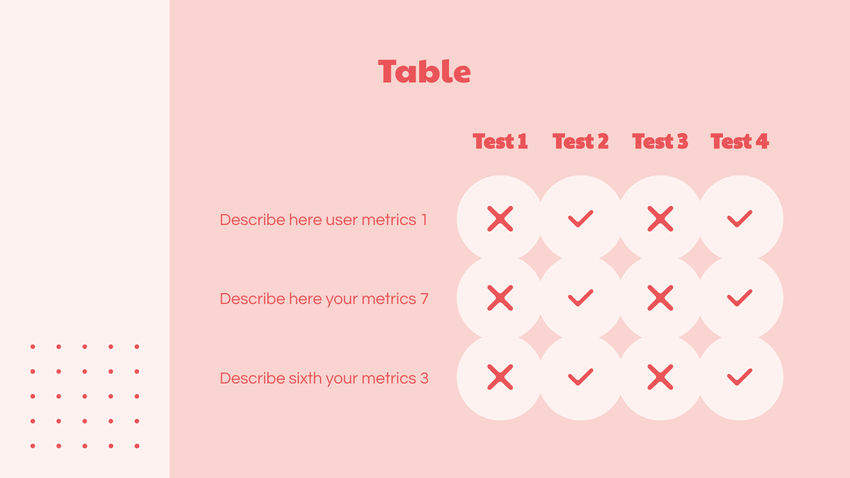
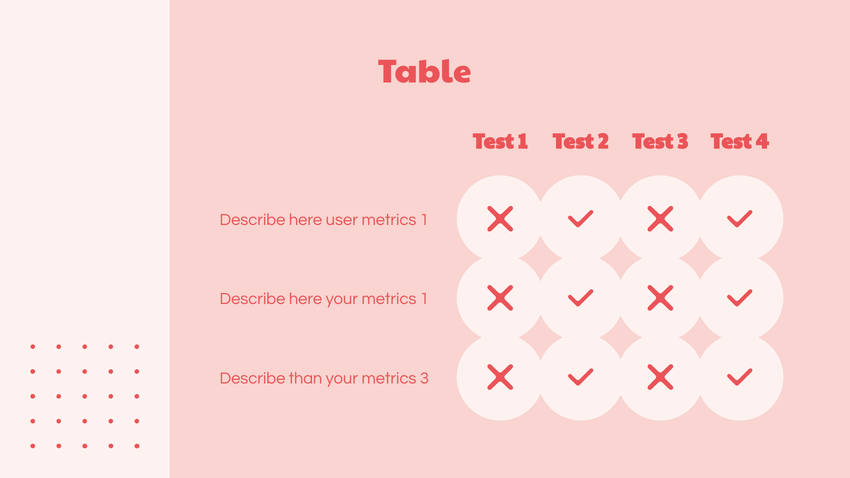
your metrics 7: 7 -> 1
sixth: sixth -> than
